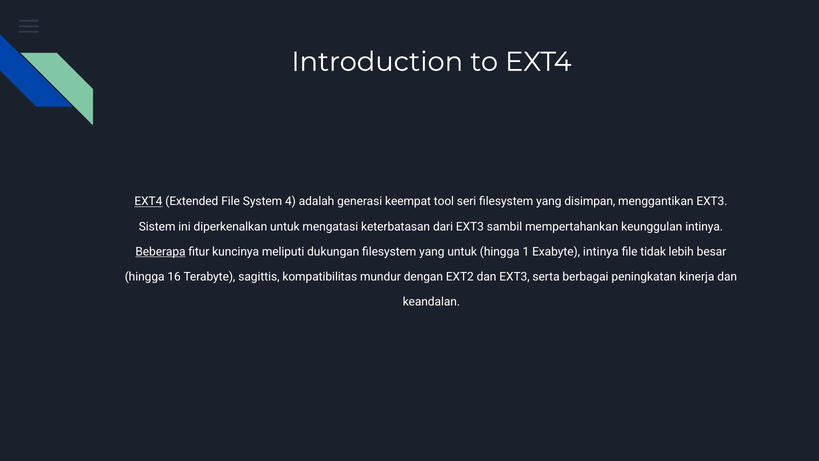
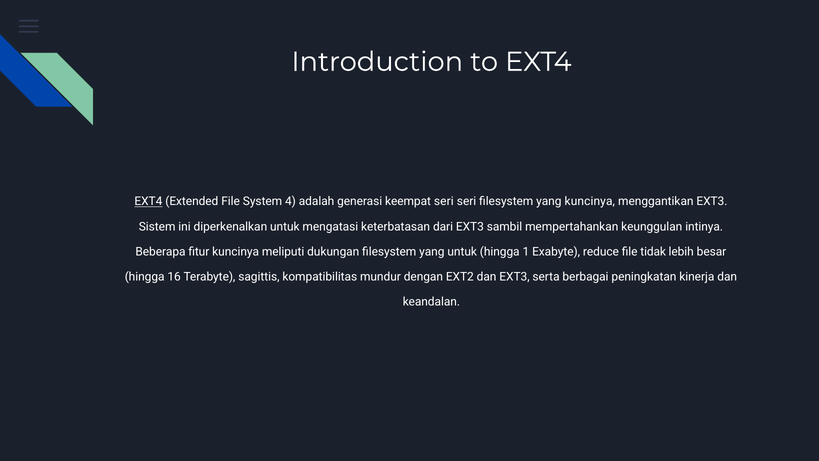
keempat tool: tool -> seri
yang disimpan: disimpan -> kuncinya
Beberapa underline: present -> none
Exabyte intinya: intinya -> reduce
